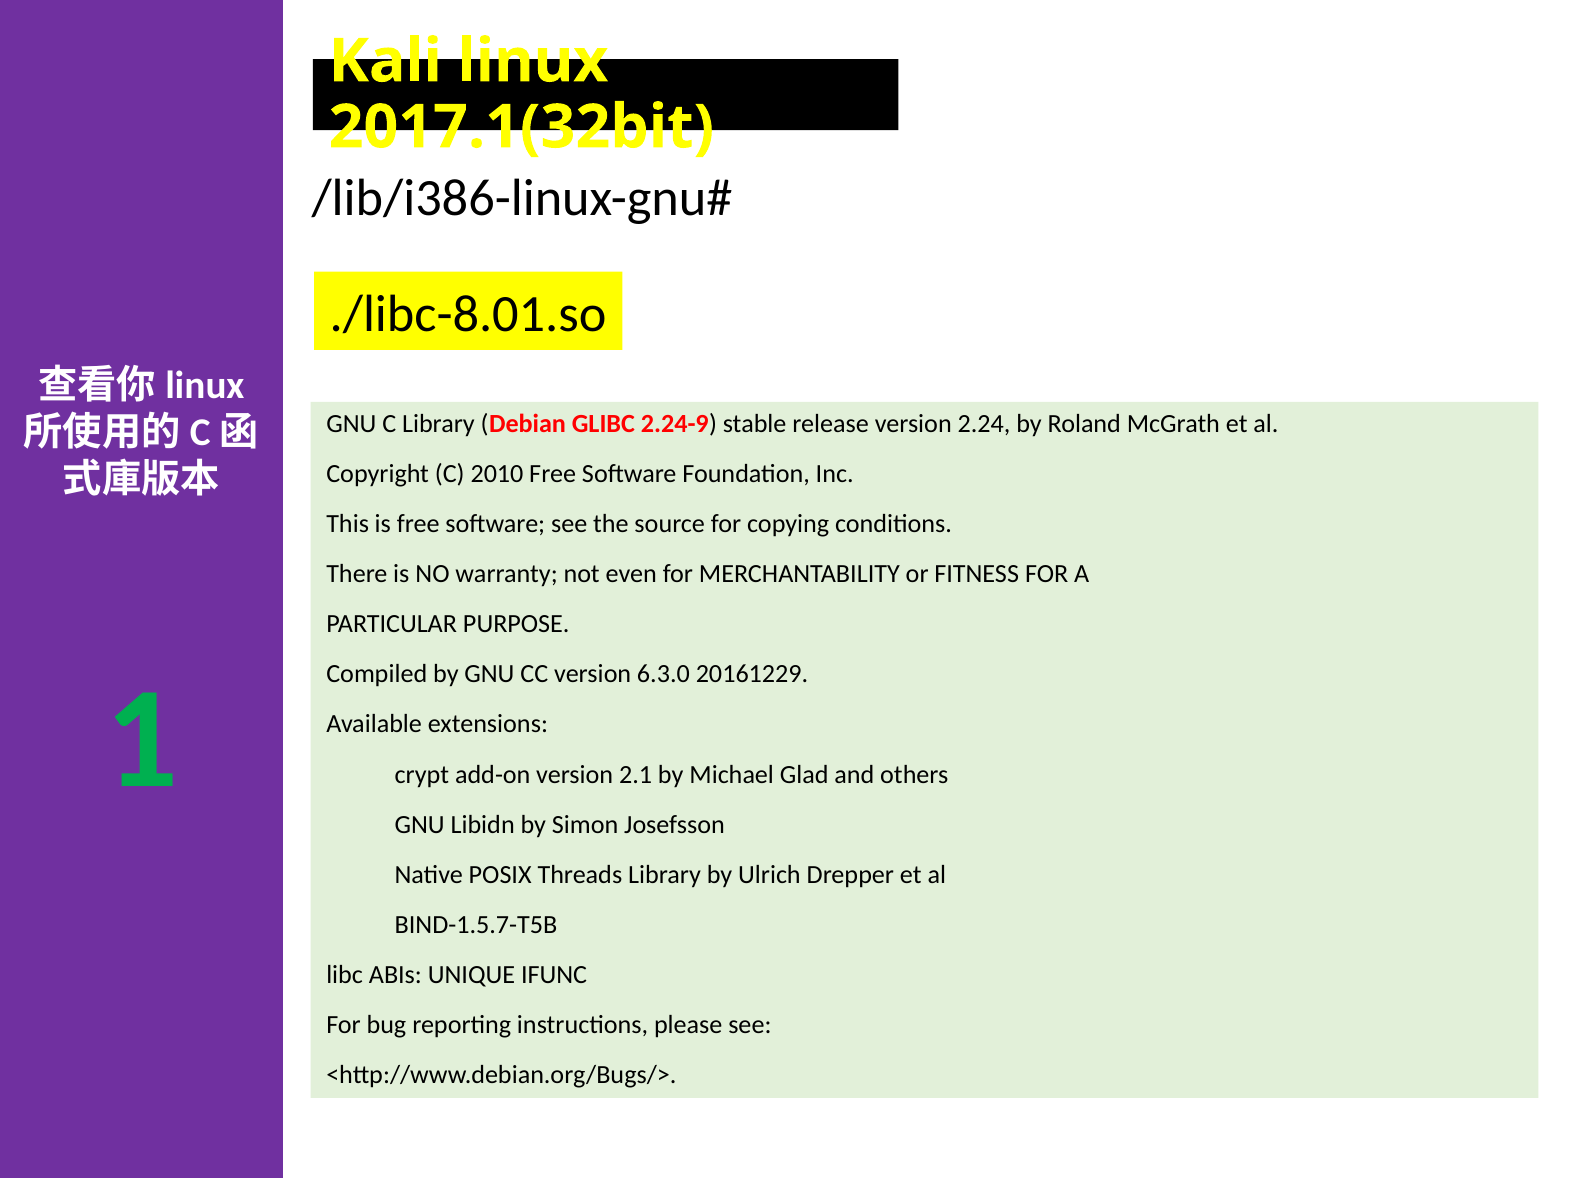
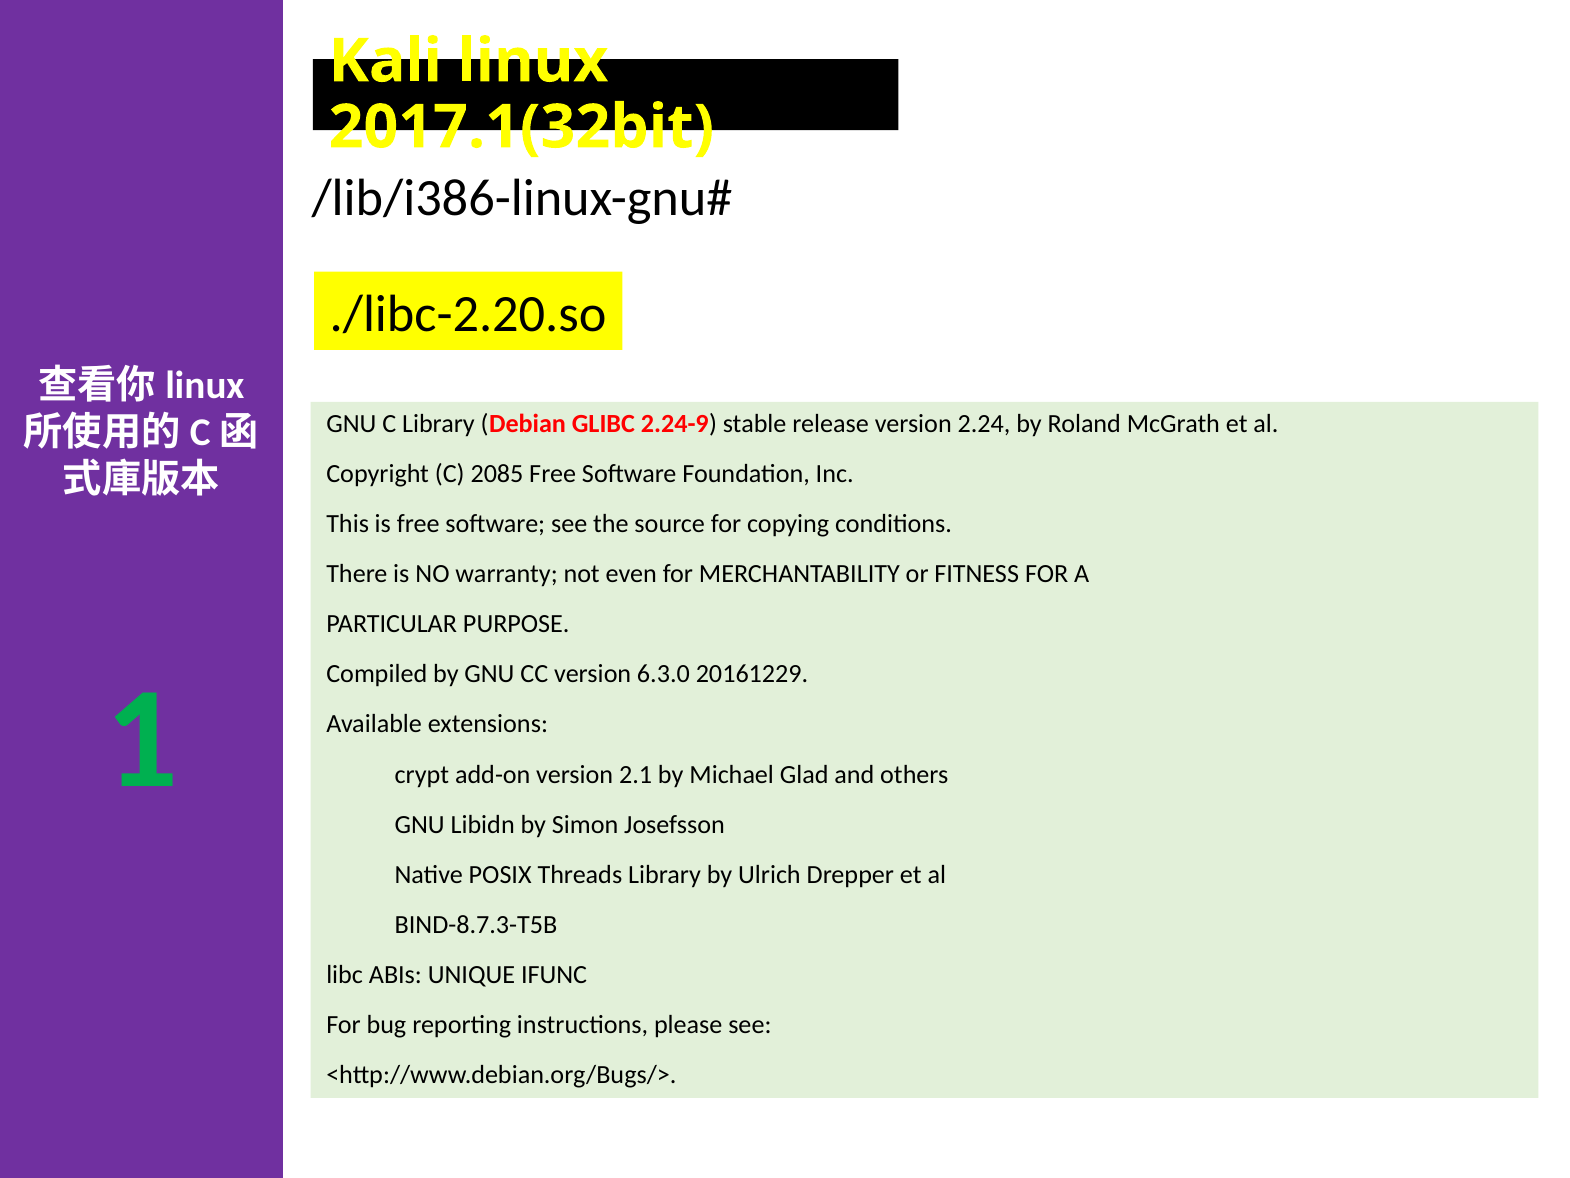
./libc-8.01.so: ./libc-8.01.so -> ./libc-2.20.so
2010: 2010 -> 2085
BIND-1.5.7-T5B: BIND-1.5.7-T5B -> BIND-8.7.3-T5B
